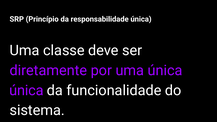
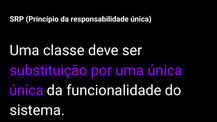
diretamente: diretamente -> substituição
